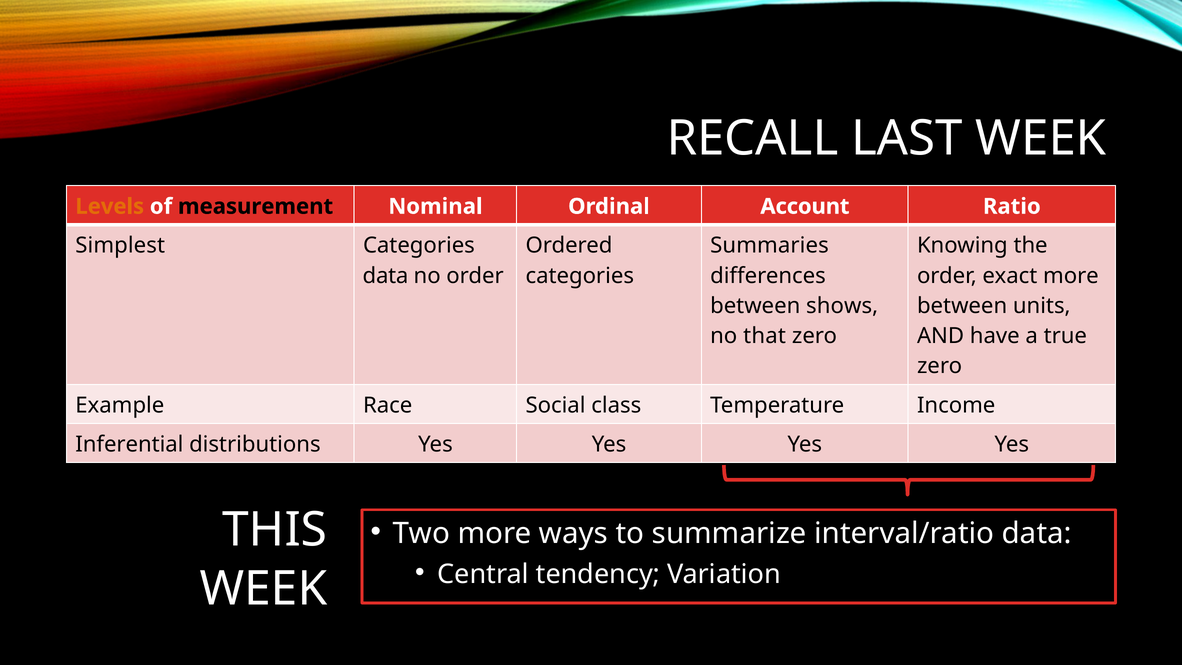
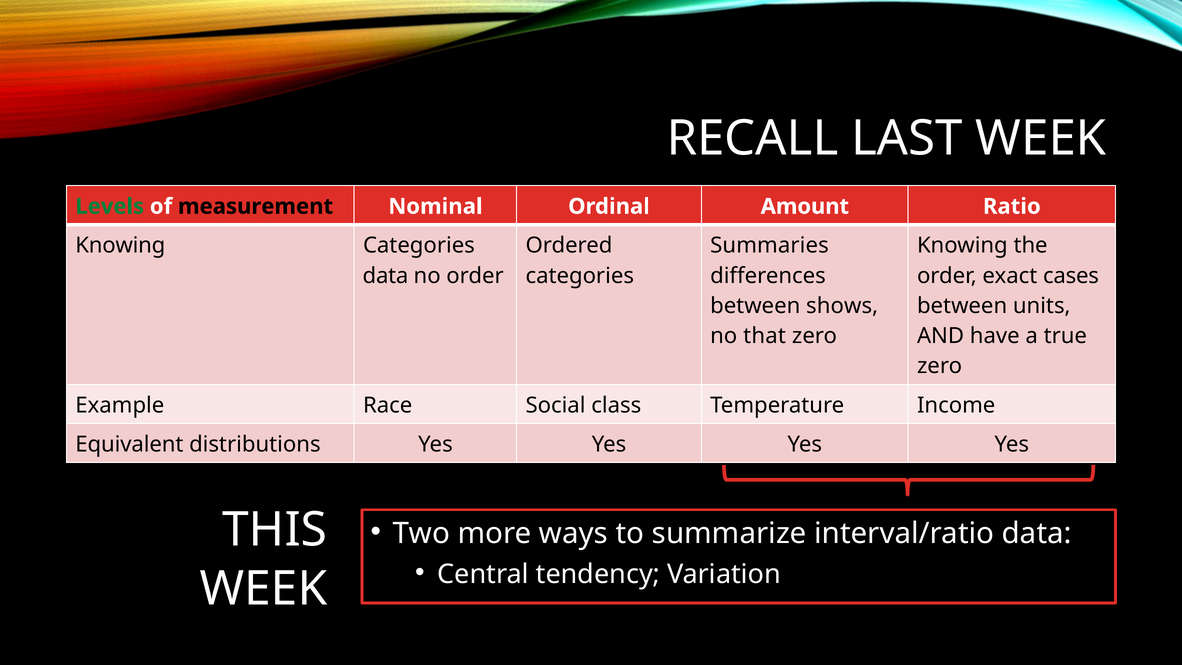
Levels colour: orange -> green
Account: Account -> Amount
Simplest at (120, 245): Simplest -> Knowing
exact more: more -> cases
Inferential: Inferential -> Equivalent
